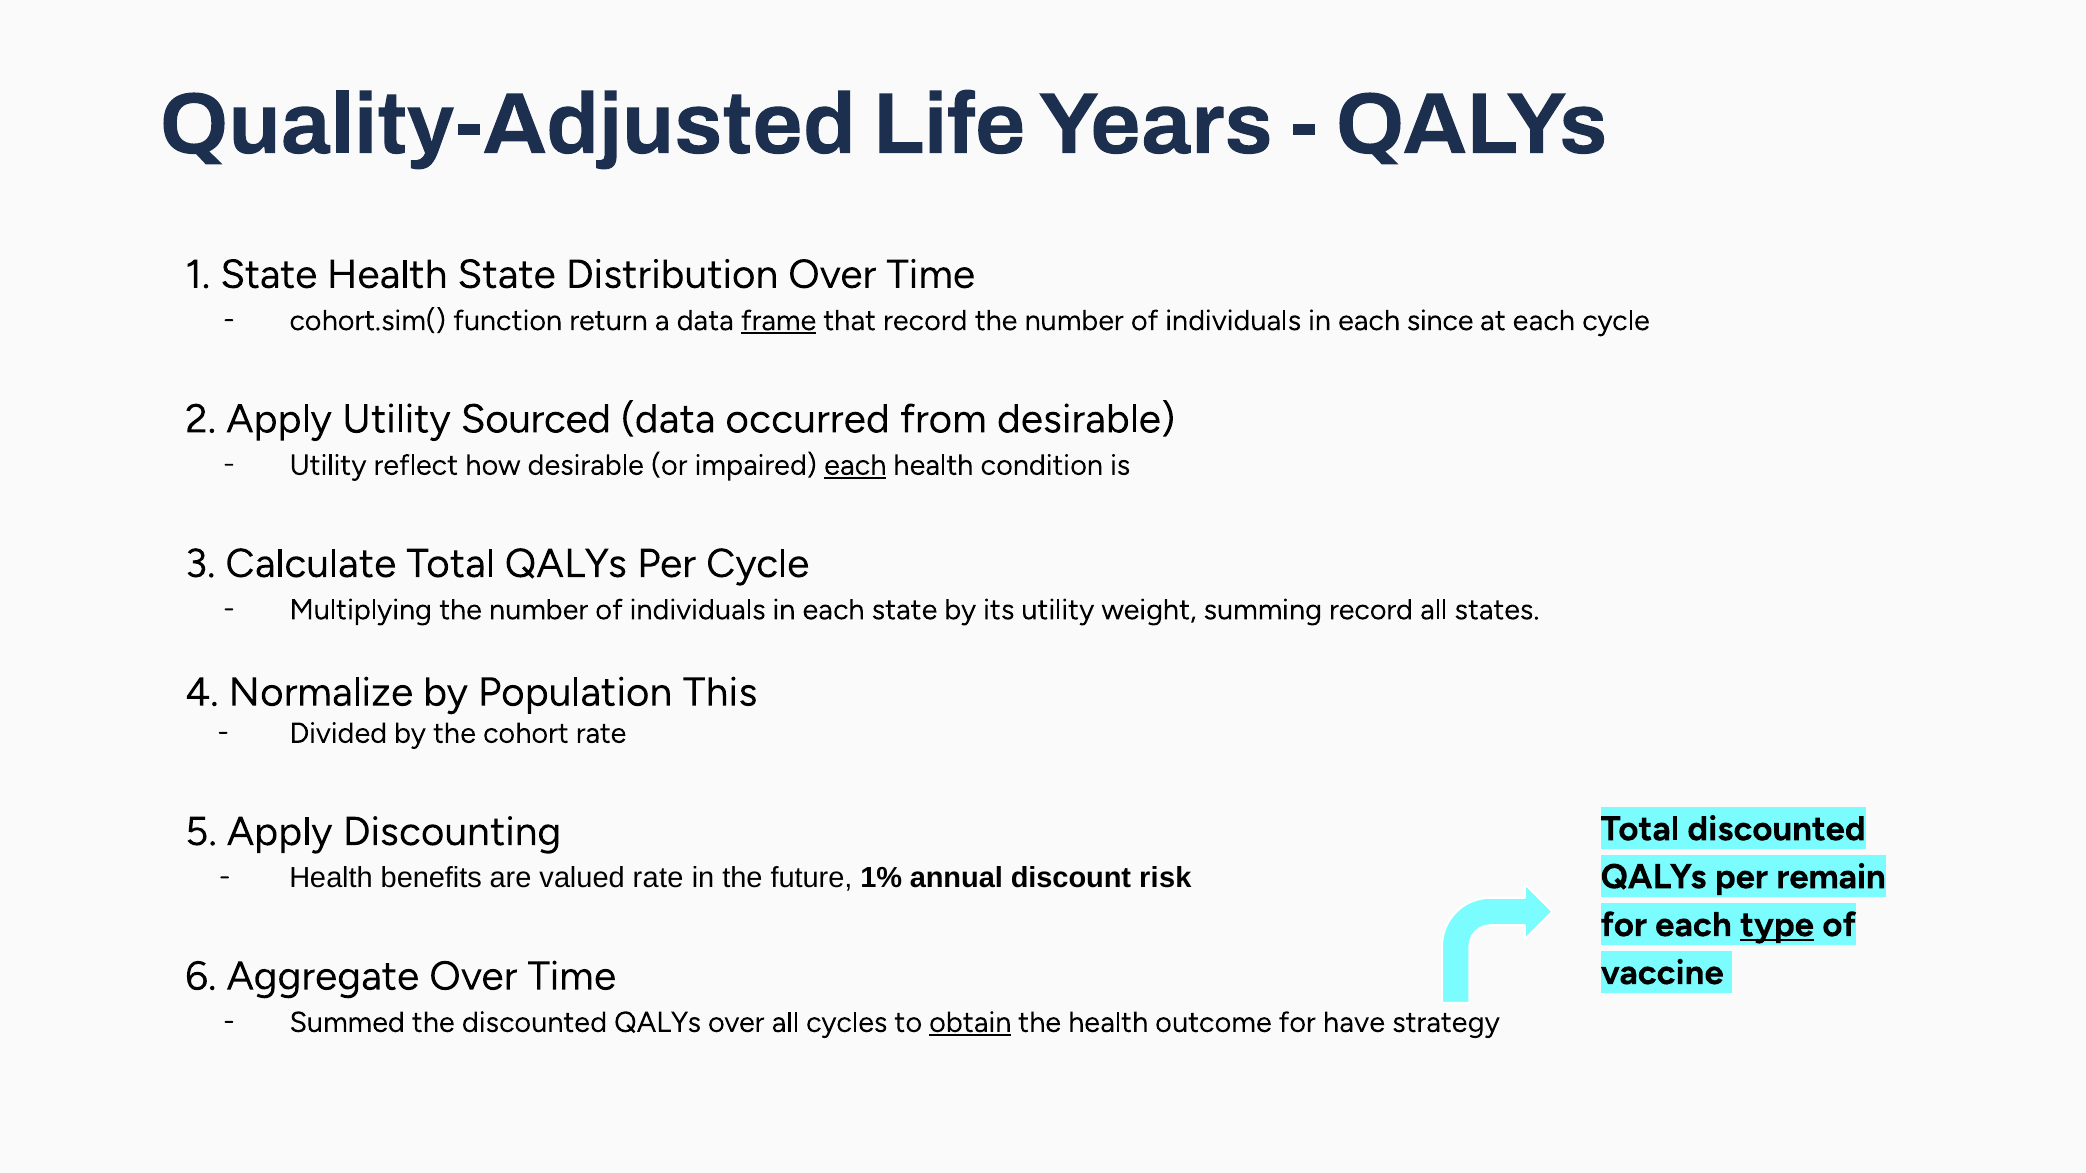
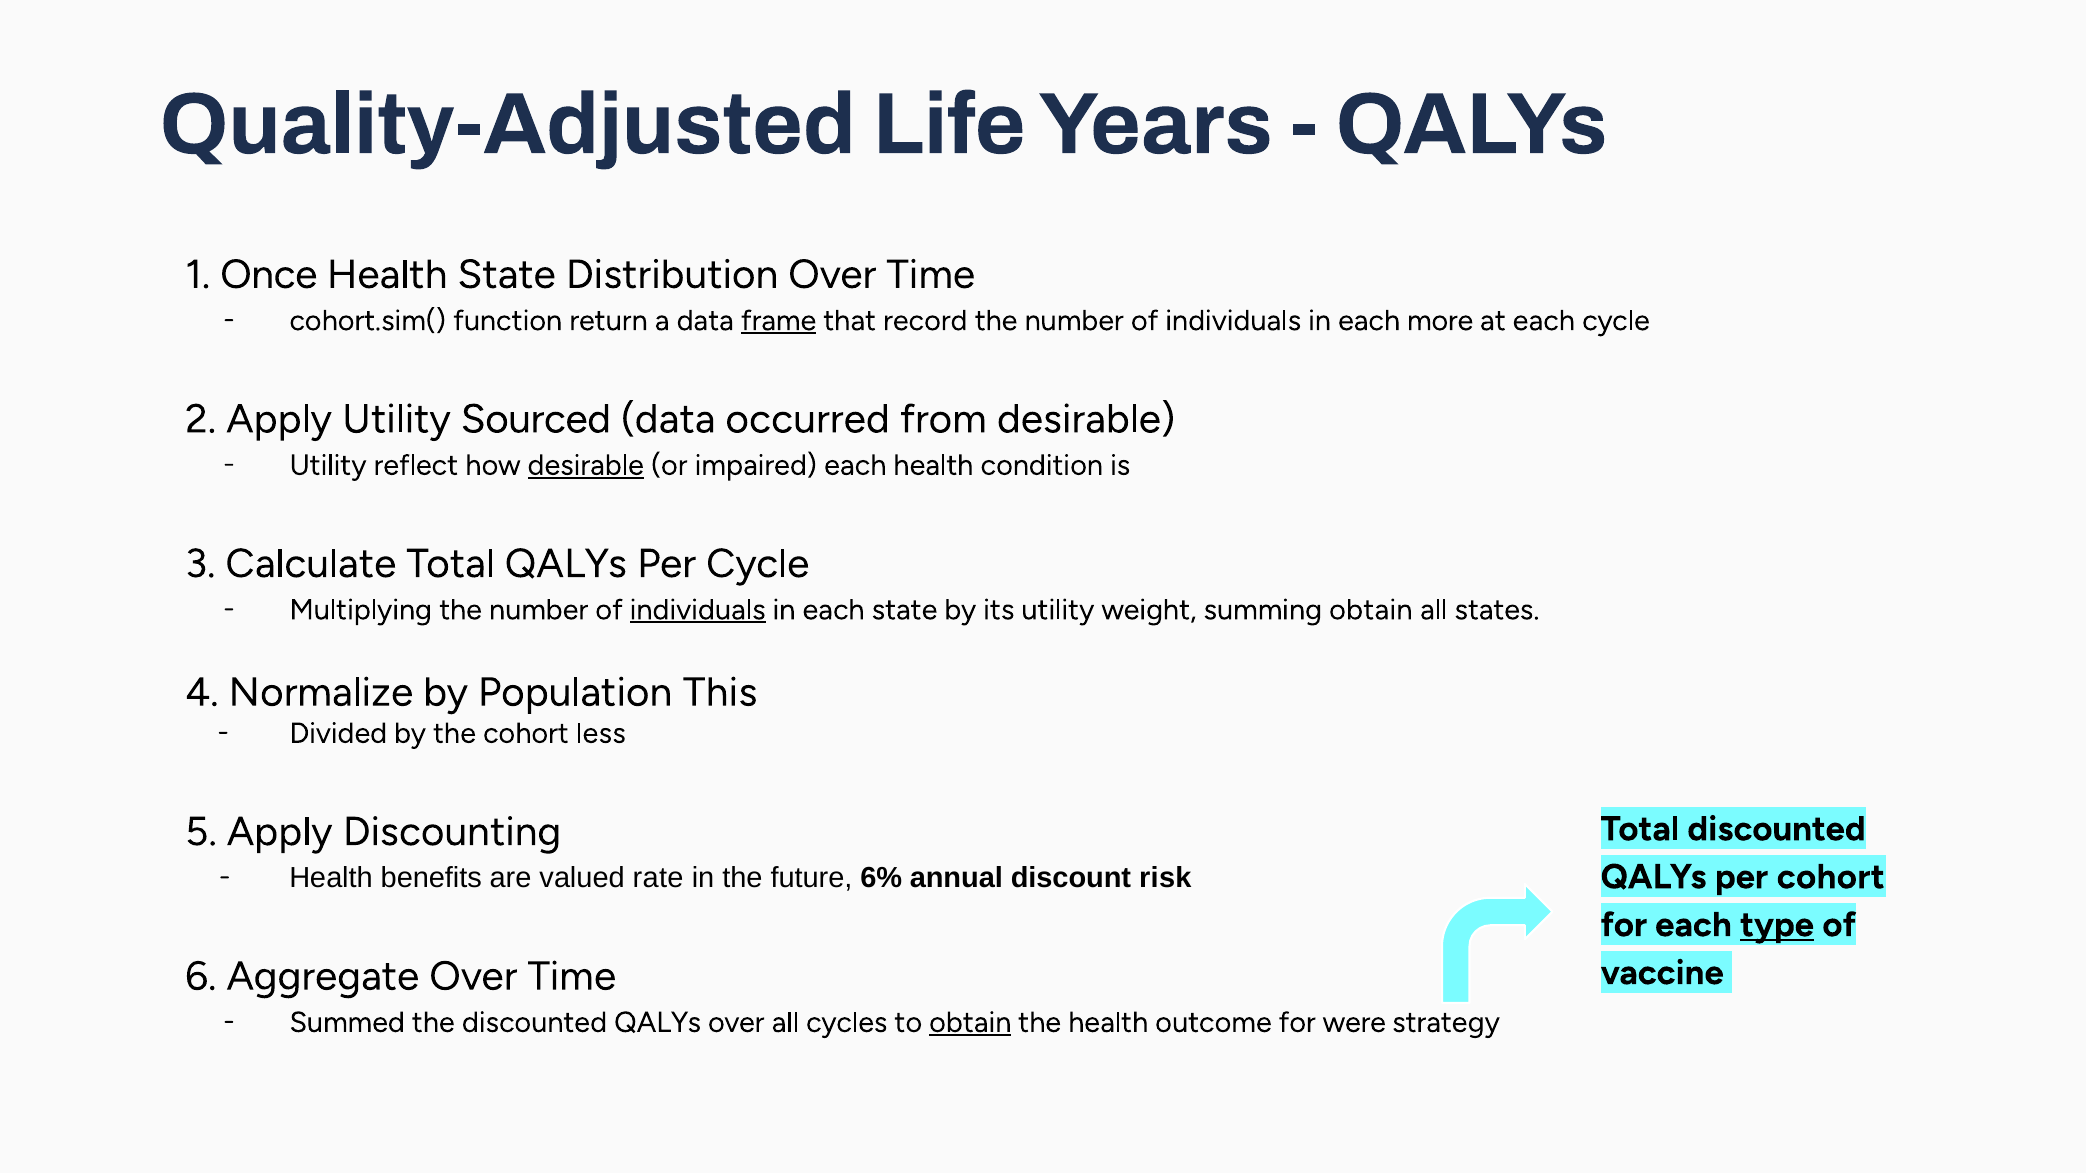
1 State: State -> Once
since: since -> more
desirable at (586, 465) underline: none -> present
each at (855, 465) underline: present -> none
individuals at (698, 610) underline: none -> present
summing record: record -> obtain
cohort rate: rate -> less
per remain: remain -> cohort
1%: 1% -> 6%
have: have -> were
